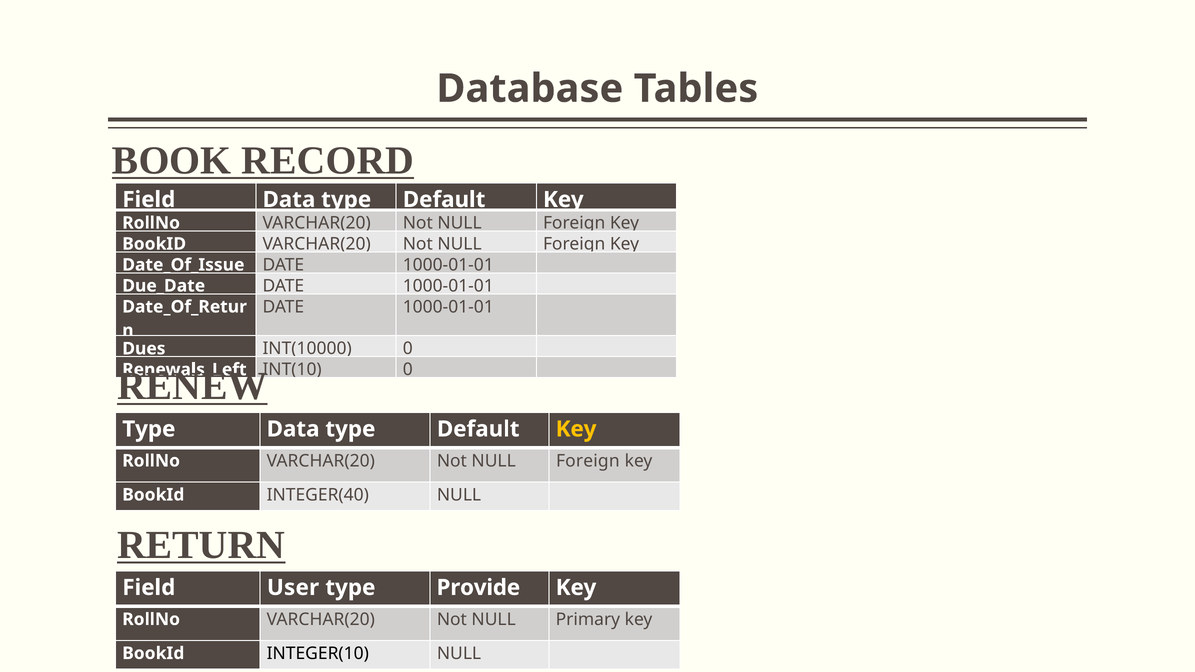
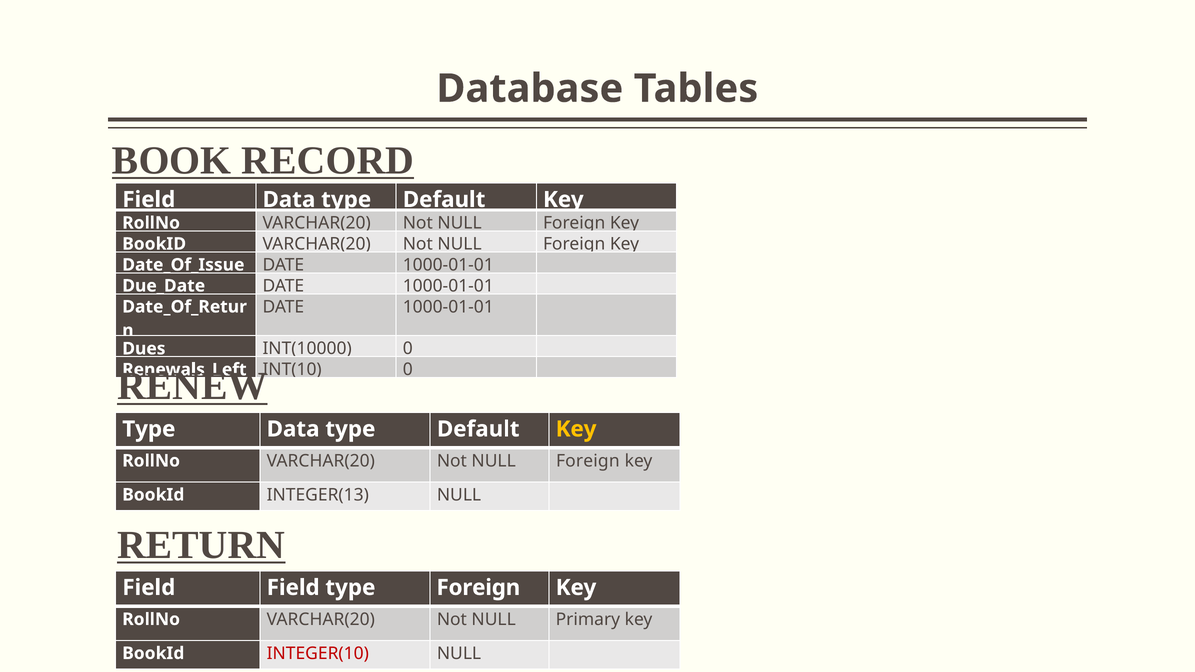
INTEGER(40: INTEGER(40 -> INTEGER(13
Field User: User -> Field
type Provide: Provide -> Foreign
INTEGER(10 colour: black -> red
